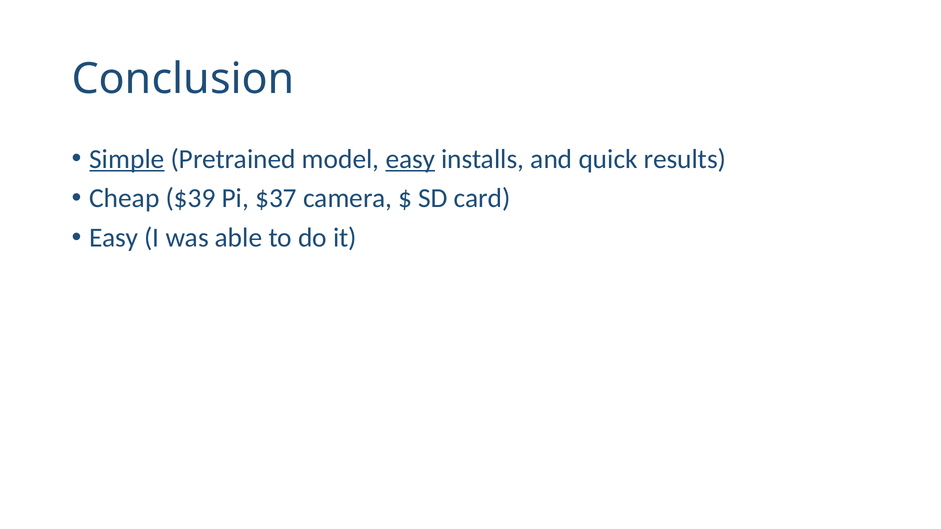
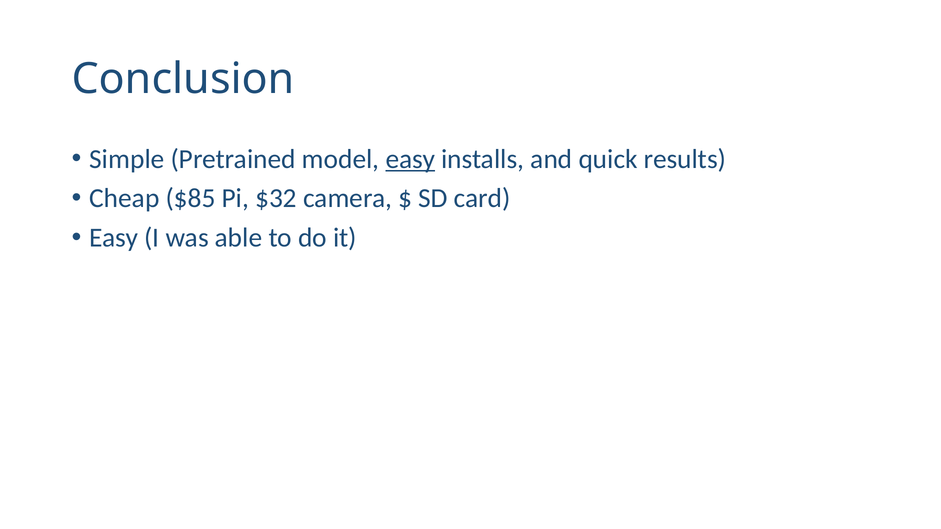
Simple underline: present -> none
$39: $39 -> $85
$37: $37 -> $32
